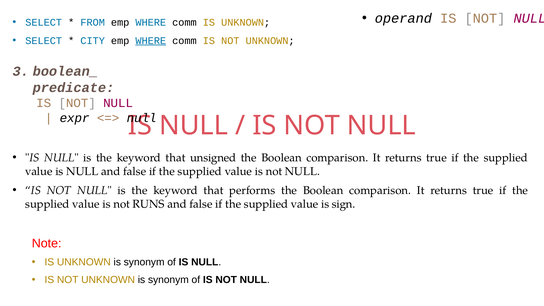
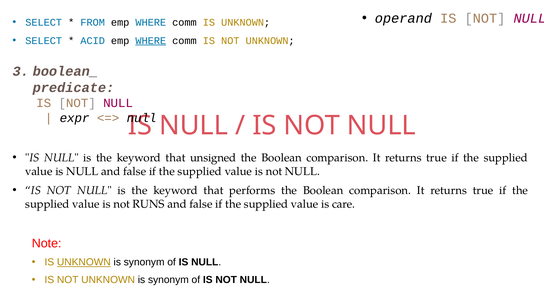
CITY: CITY -> ACID
sign: sign -> care
UNKNOWN at (84, 262) underline: none -> present
